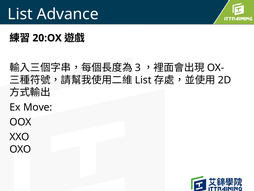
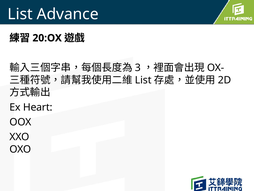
Move: Move -> Heart
